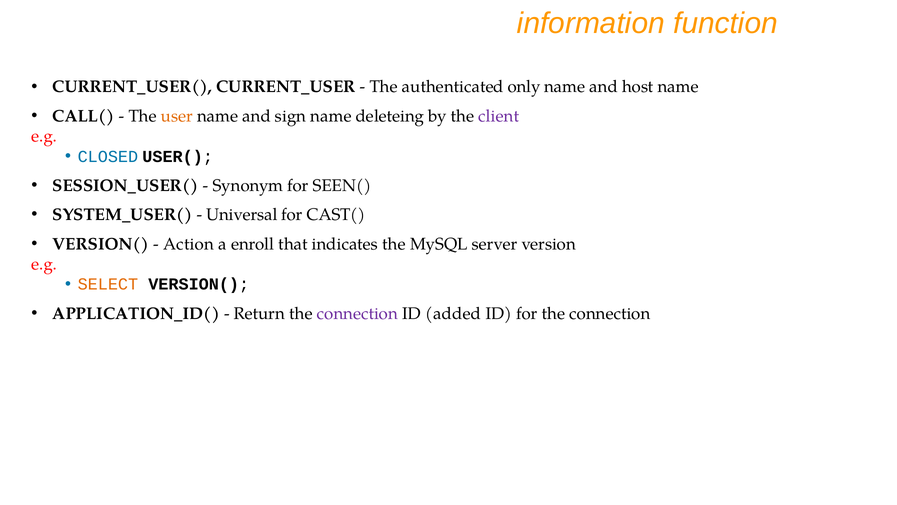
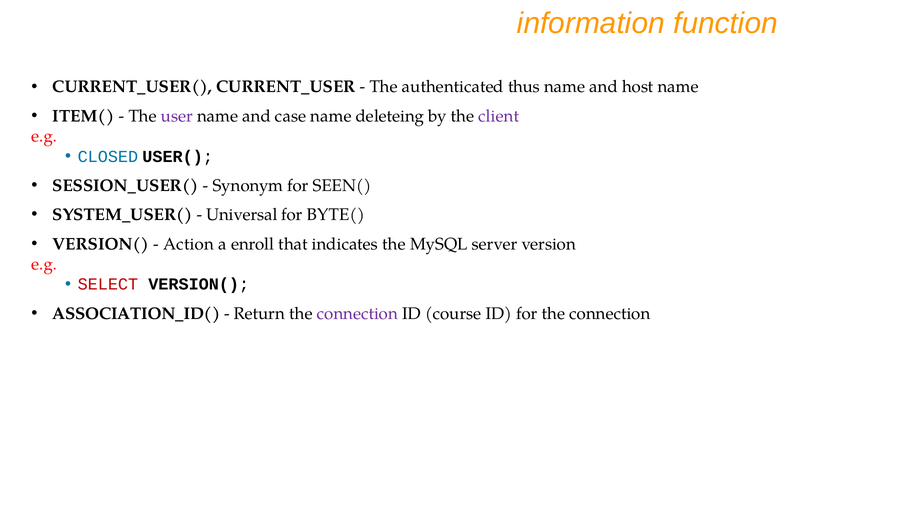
only: only -> thus
CALL(: CALL( -> ITEM(
user colour: orange -> purple
sign: sign -> case
CAST(: CAST( -> BYTE(
SELECT colour: orange -> red
APPLICATION_ID(: APPLICATION_ID( -> ASSOCIATION_ID(
added: added -> course
